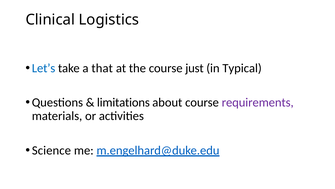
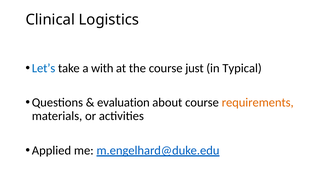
that: that -> with
limitations: limitations -> evaluation
requirements colour: purple -> orange
Science: Science -> Applied
